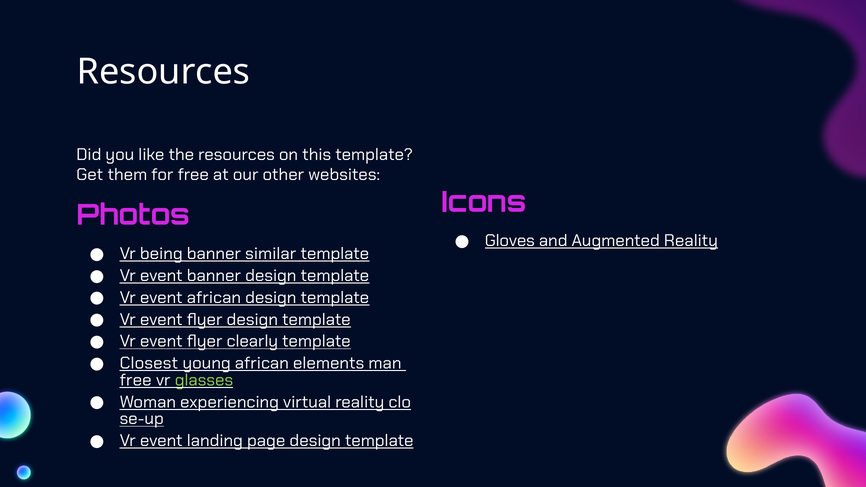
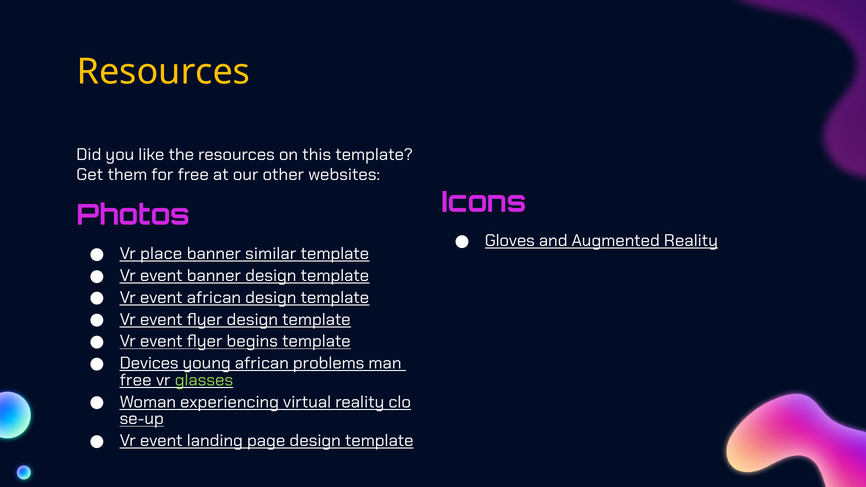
Resources at (163, 72) colour: white -> yellow
being: being -> place
clearly: clearly -> begins
Closest: Closest -> Devices
elements: elements -> problems
